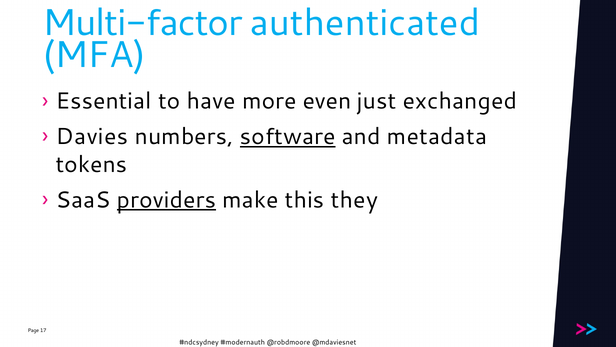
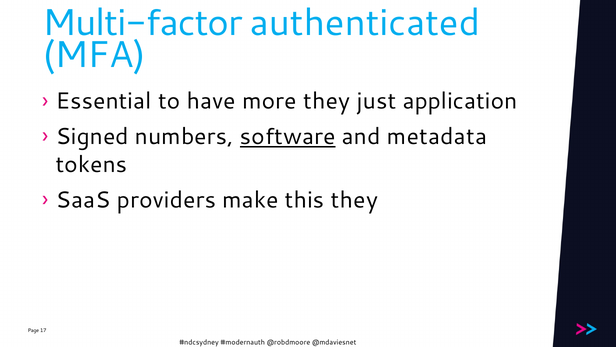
more even: even -> they
exchanged: exchanged -> application
Davies: Davies -> Signed
providers underline: present -> none
